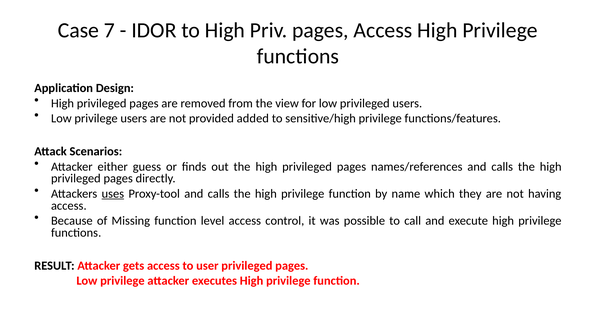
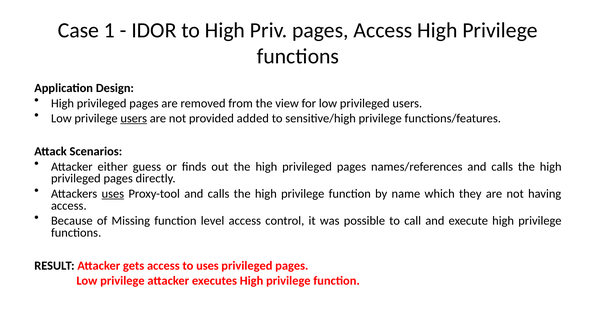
7: 7 -> 1
users at (134, 118) underline: none -> present
to user: user -> uses
